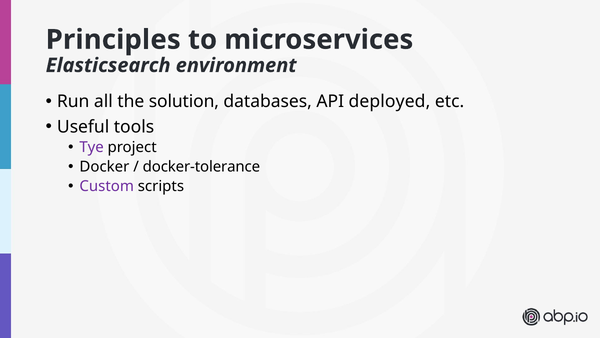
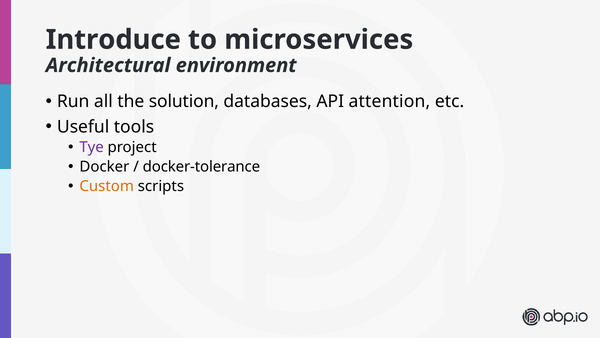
Principles: Principles -> Introduce
Elasticsearch: Elasticsearch -> Architectural
deployed: deployed -> attention
Custom colour: purple -> orange
